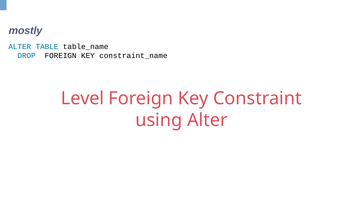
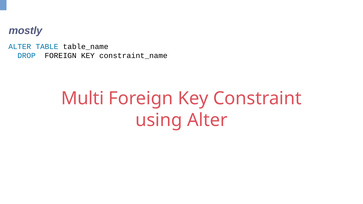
Level: Level -> Multi
